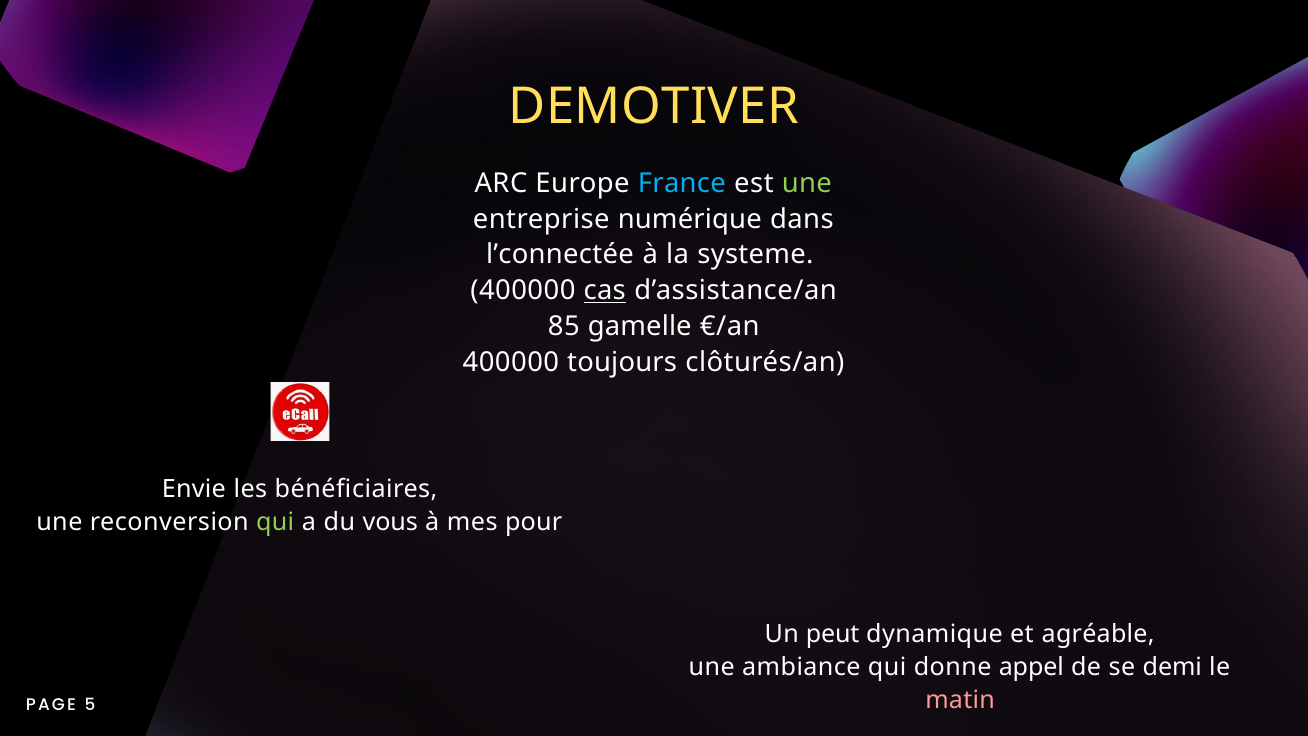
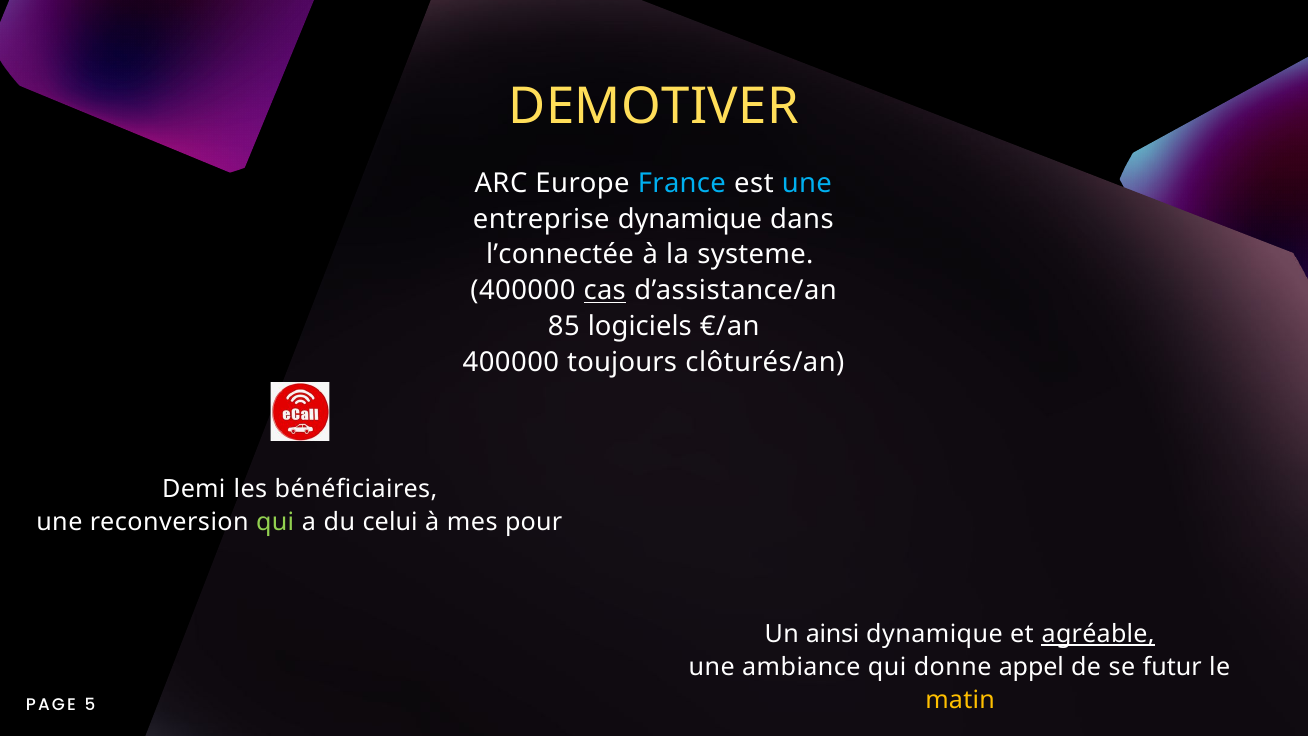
une at (807, 183) colour: light green -> light blue
entreprise numérique: numérique -> dynamique
gamelle: gamelle -> logiciels
Envie: Envie -> Demi
vous: vous -> celui
peut: peut -> ainsi
agréable underline: none -> present
demi: demi -> futur
matin colour: pink -> yellow
